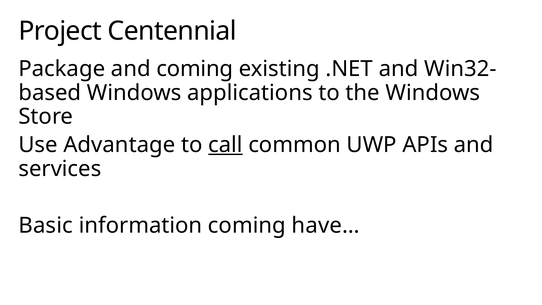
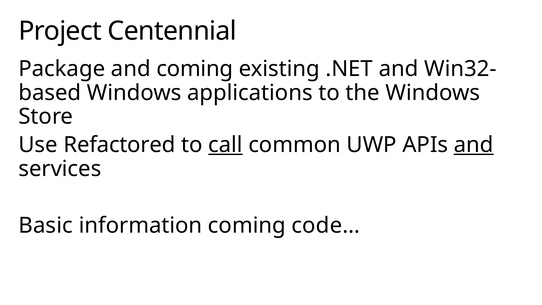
Advantage: Advantage -> Refactored
and at (474, 145) underline: none -> present
have…: have… -> code…
